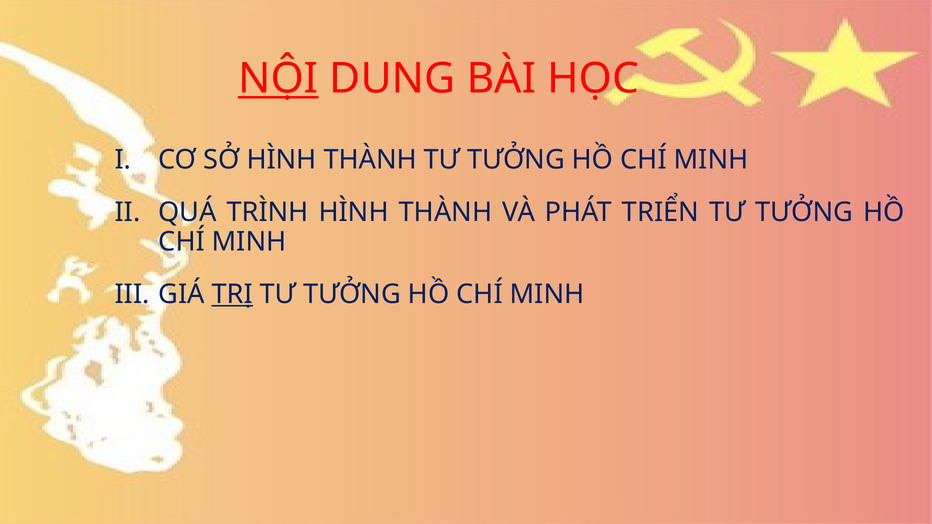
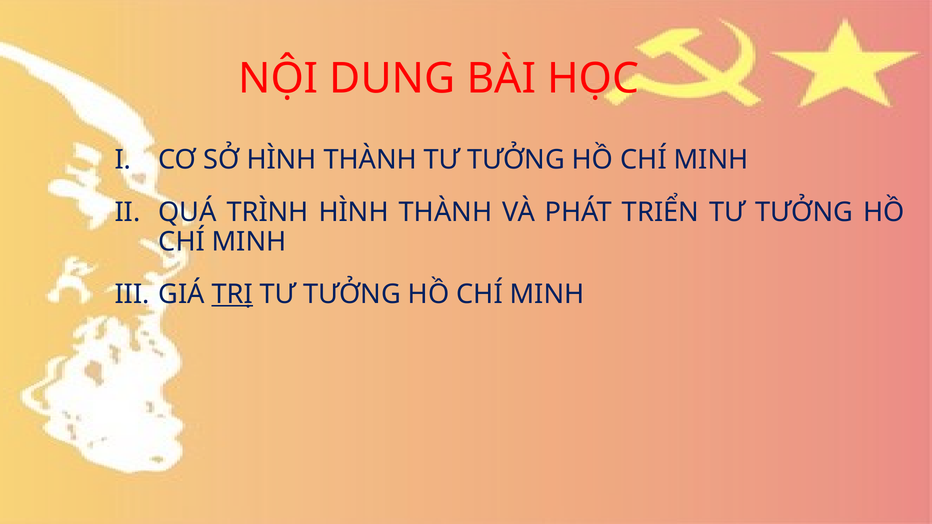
NỘI underline: present -> none
